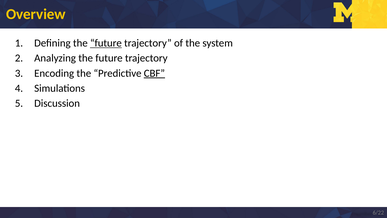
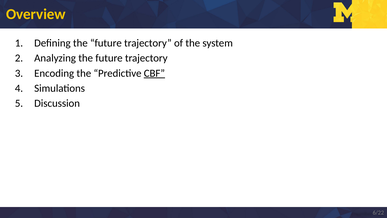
future at (106, 43) underline: present -> none
